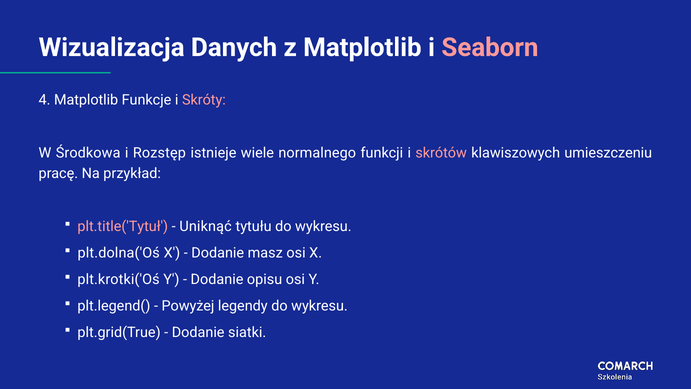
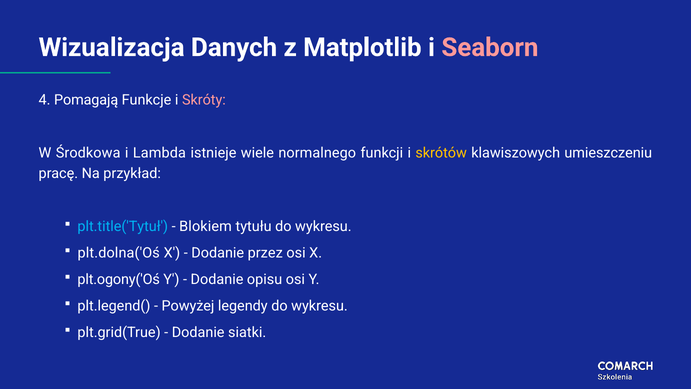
4 Matplotlib: Matplotlib -> Pomagają
Rozstęp: Rozstęp -> Lambda
skrótów colour: pink -> yellow
plt.title('Tytuł colour: pink -> light blue
Uniknąć: Uniknąć -> Blokiem
masz: masz -> przez
plt.krotki('Oś: plt.krotki('Oś -> plt.ogony('Oś
